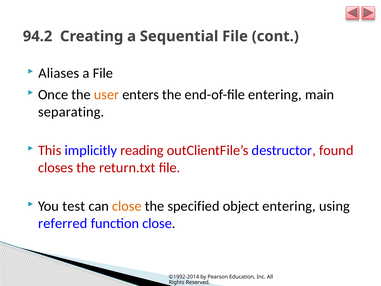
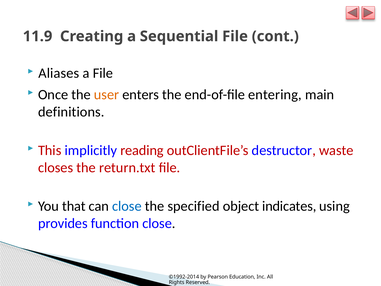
94.2: 94.2 -> 11.9
separating: separating -> definitions
found: found -> waste
test: test -> that
close at (127, 206) colour: orange -> blue
object entering: entering -> indicates
referred: referred -> provides
